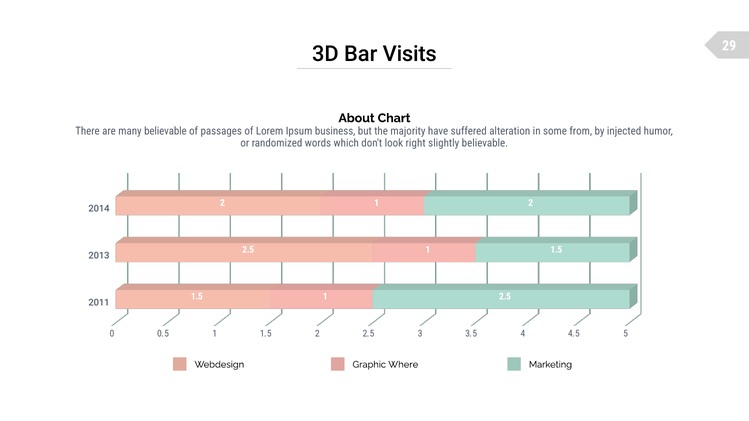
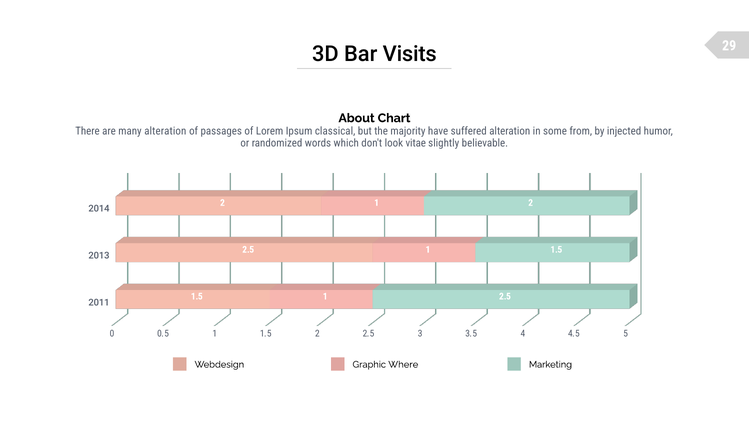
many believable: believable -> alteration
business: business -> classical
right: right -> vitae
